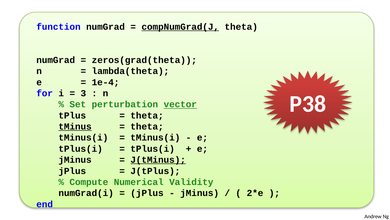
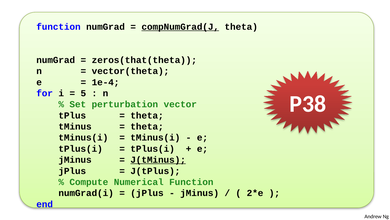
zeros(grad(theta: zeros(grad(theta -> zeros(that(theta
lambda(theta: lambda(theta -> vector(theta
3: 3 -> 5
vector underline: present -> none
tMinus underline: present -> none
Numerical Validity: Validity -> Function
